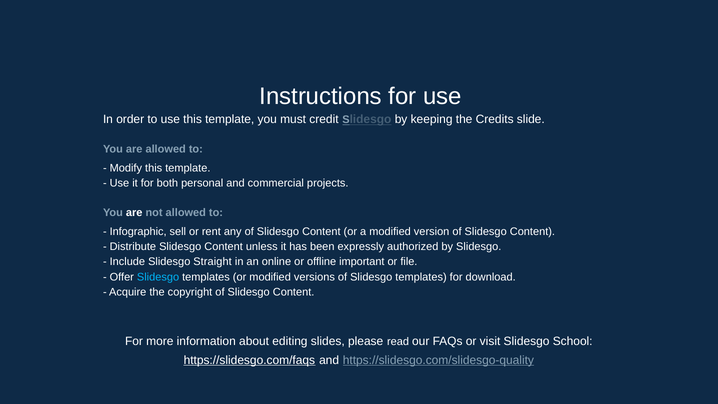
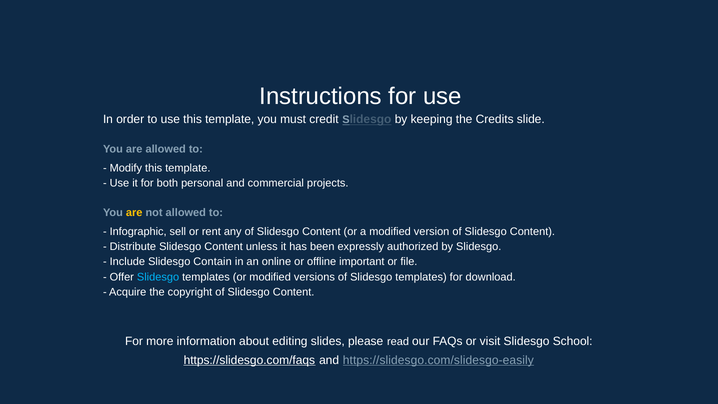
are at (134, 212) colour: white -> yellow
Straight: Straight -> Contain
https://slidesgo.com/slidesgo-quality: https://slidesgo.com/slidesgo-quality -> https://slidesgo.com/slidesgo-easily
